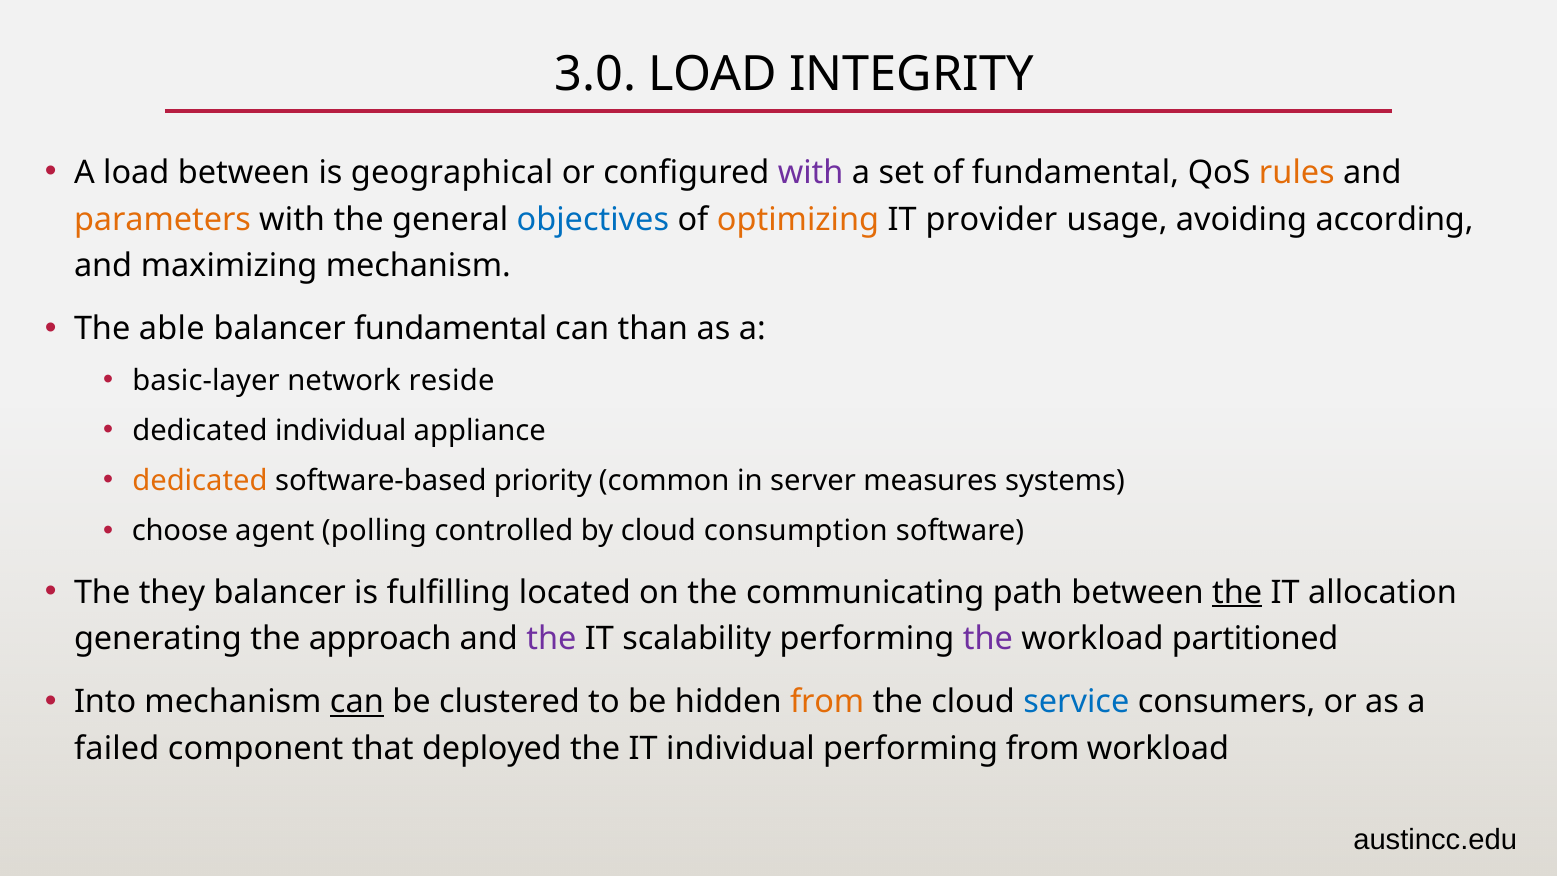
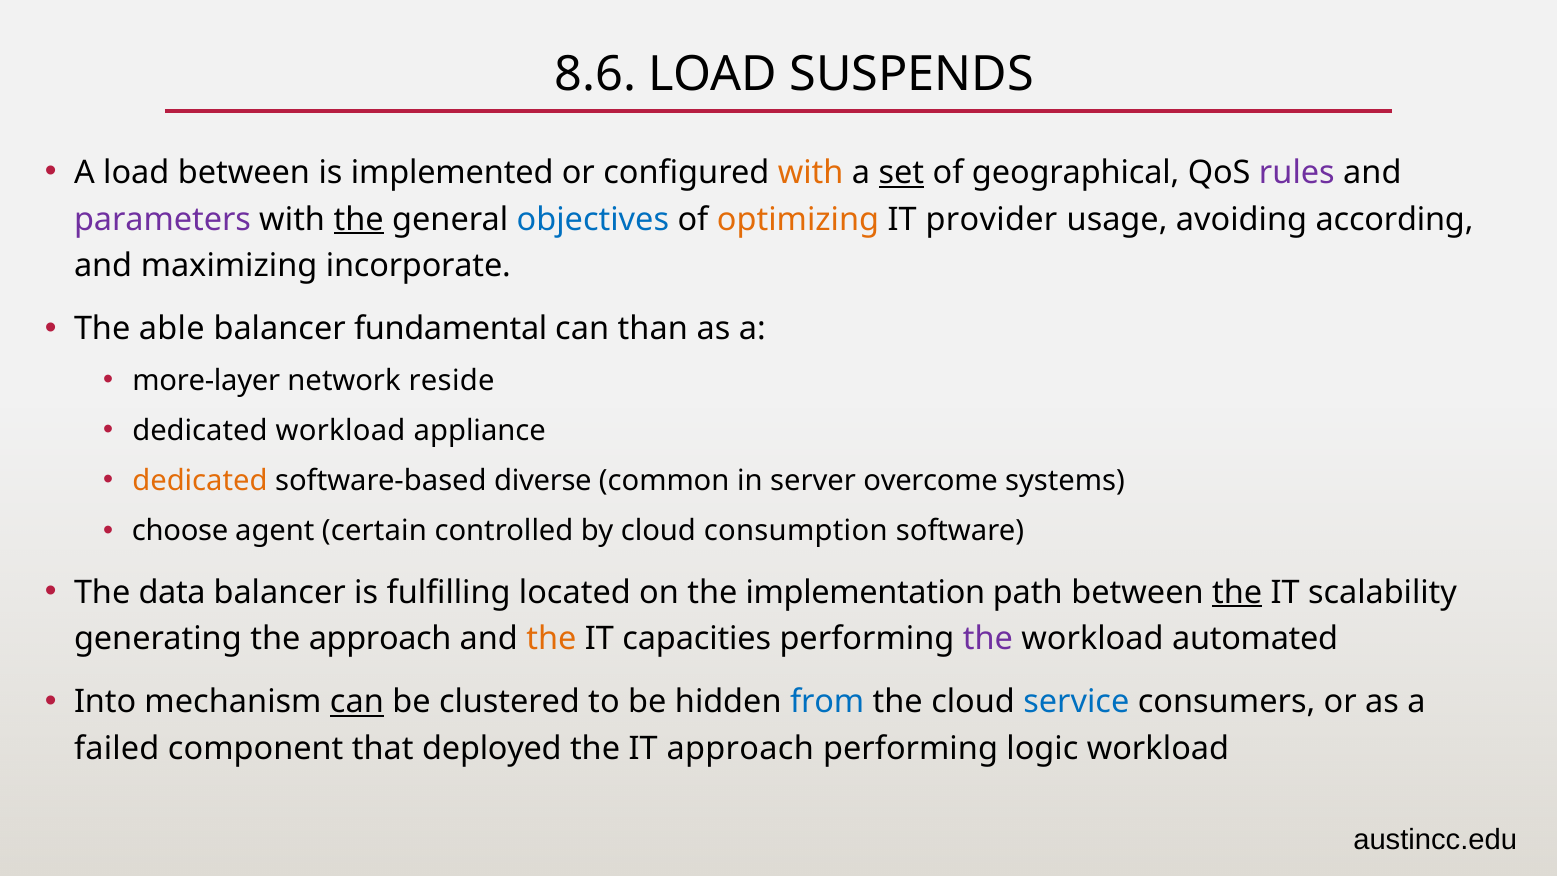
3.0: 3.0 -> 8.6
INTEGRITY: INTEGRITY -> SUSPENDS
geographical: geographical -> implemented
with at (811, 173) colour: purple -> orange
set underline: none -> present
of fundamental: fundamental -> geographical
rules colour: orange -> purple
parameters colour: orange -> purple
the at (359, 219) underline: none -> present
maximizing mechanism: mechanism -> incorporate
basic-layer: basic-layer -> more-layer
dedicated individual: individual -> workload
priority: priority -> diverse
measures: measures -> overcome
polling: polling -> certain
they: they -> data
communicating: communicating -> implementation
allocation: allocation -> scalability
the at (551, 639) colour: purple -> orange
scalability: scalability -> capacities
partitioned: partitioned -> automated
from at (827, 702) colour: orange -> blue
IT individual: individual -> approach
performing from: from -> logic
